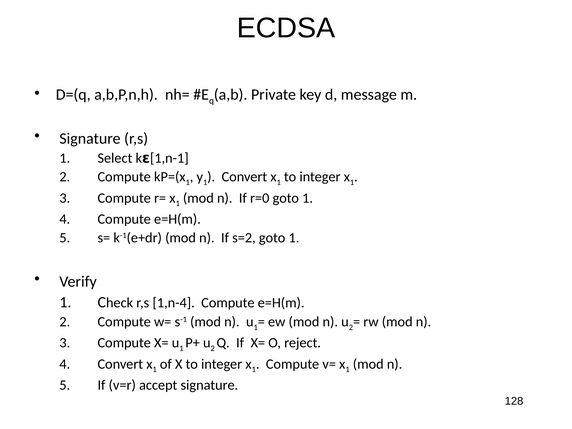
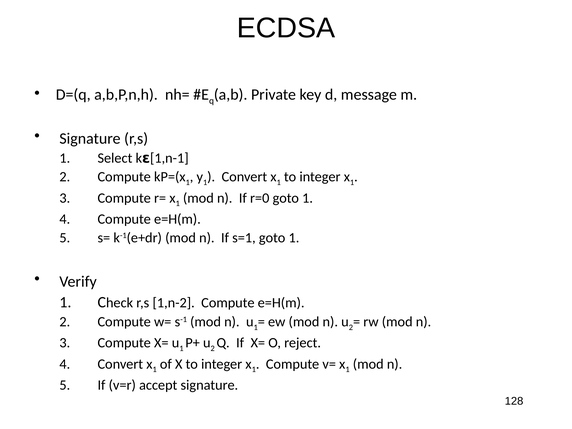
s=2: s=2 -> s=1
1,n-4: 1,n-4 -> 1,n-2
